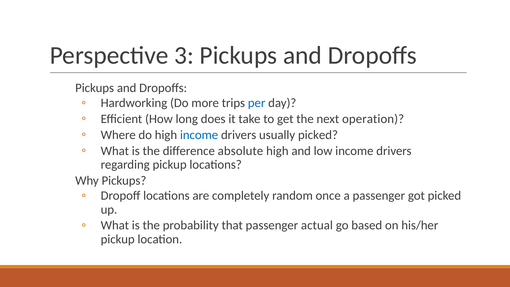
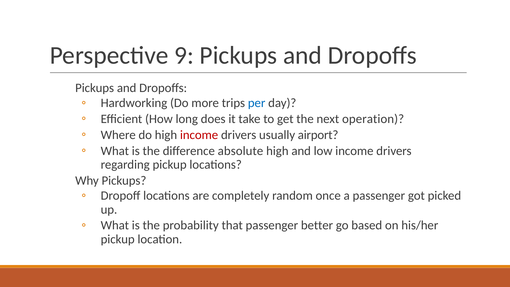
3: 3 -> 9
income at (199, 135) colour: blue -> red
usually picked: picked -> airport
actual: actual -> better
